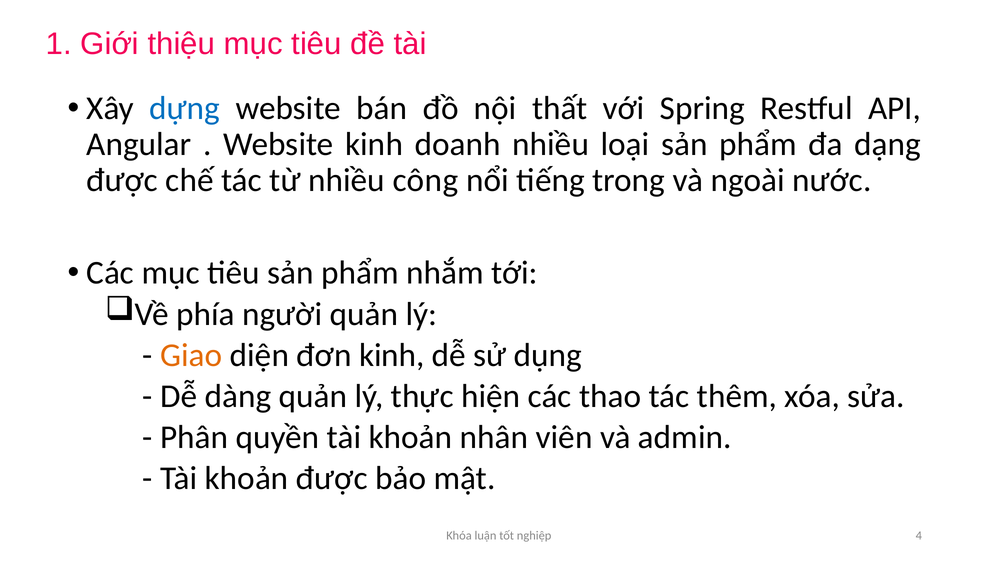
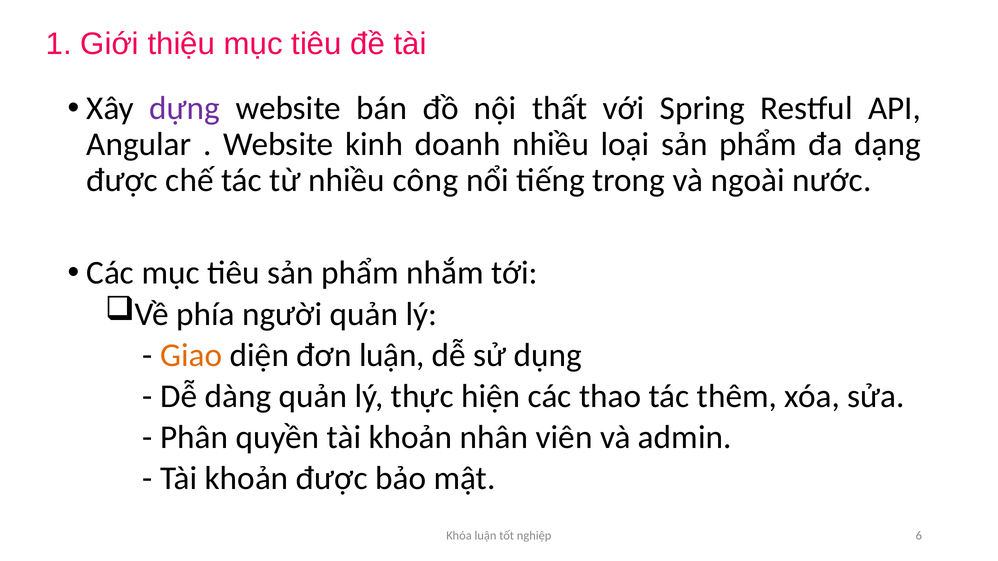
dựng colour: blue -> purple
đơn kinh: kinh -> luận
4: 4 -> 6
